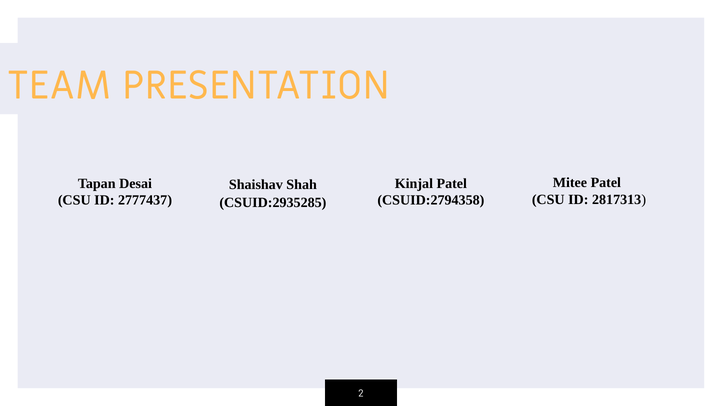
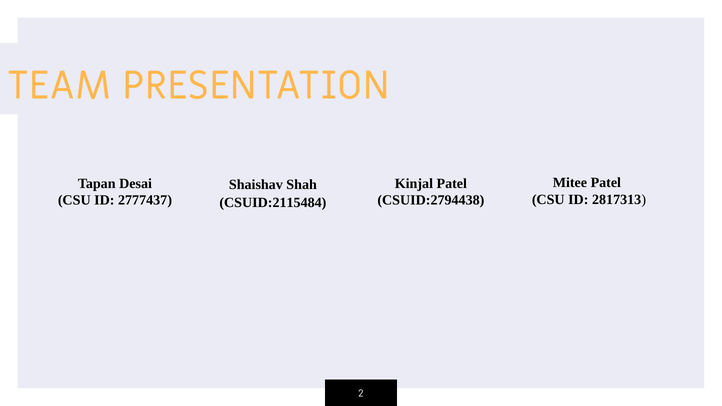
CSUID:2794358: CSUID:2794358 -> CSUID:2794438
CSUID:2935285: CSUID:2935285 -> CSUID:2115484
